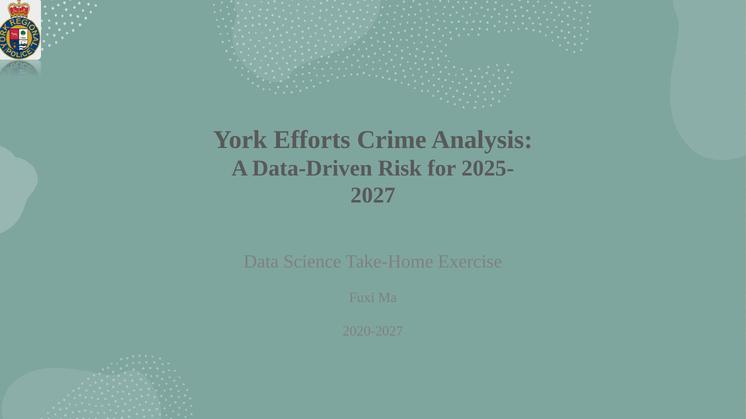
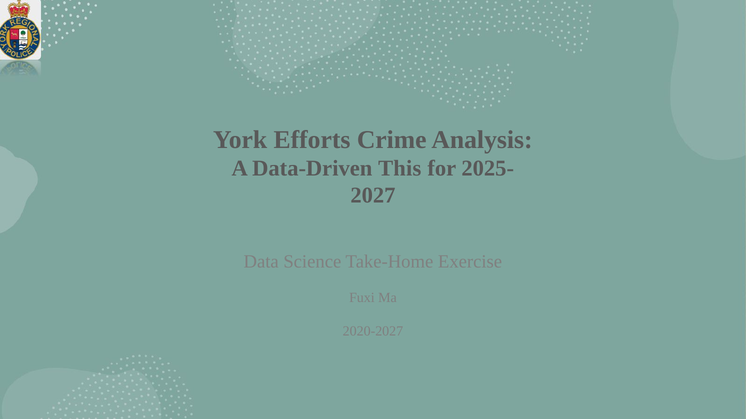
Risk: Risk -> This
